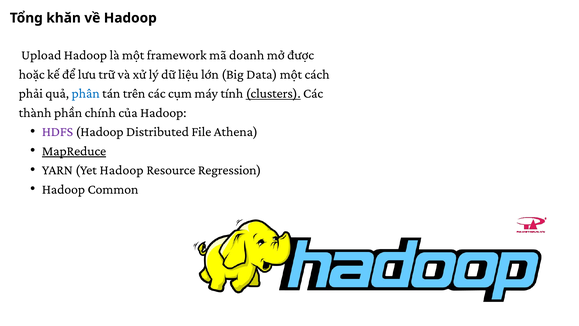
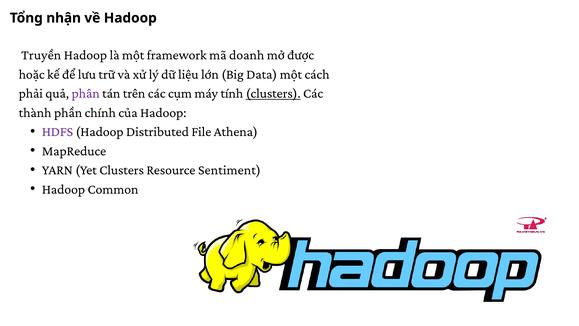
khăn: khăn -> nhận
Upload: Upload -> Truyền
phân colour: blue -> purple
MapReduce underline: present -> none
Yet Hadoop: Hadoop -> Clusters
Regression: Regression -> Sentiment
